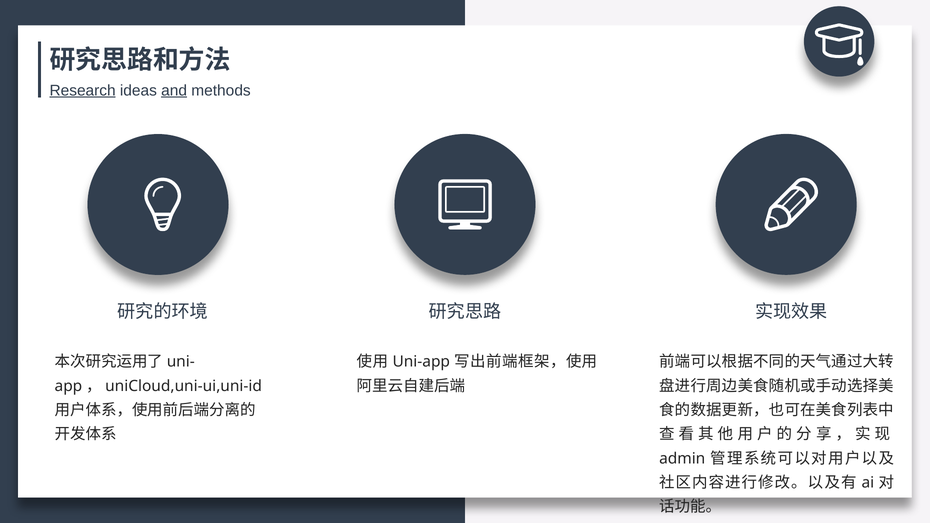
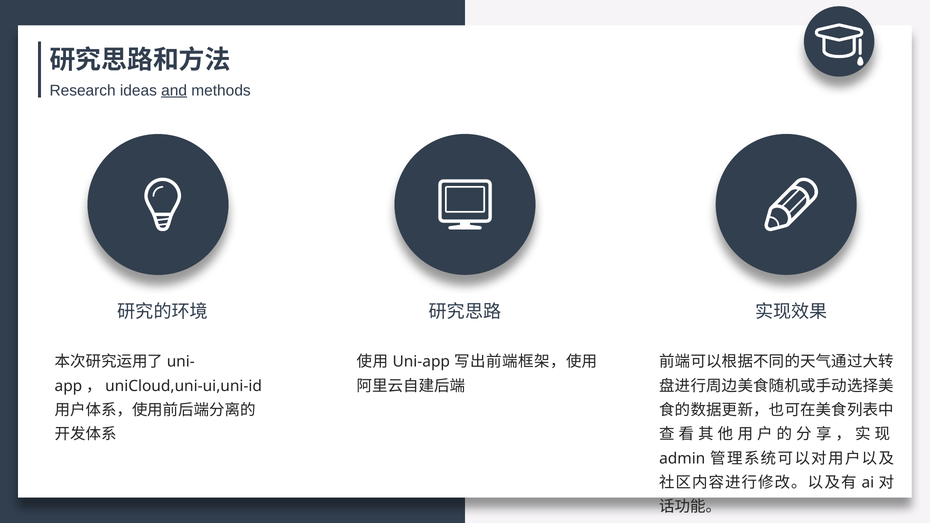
Research underline: present -> none
